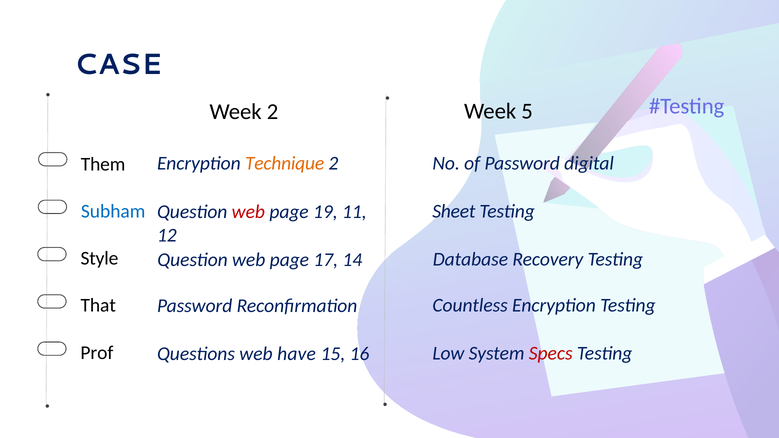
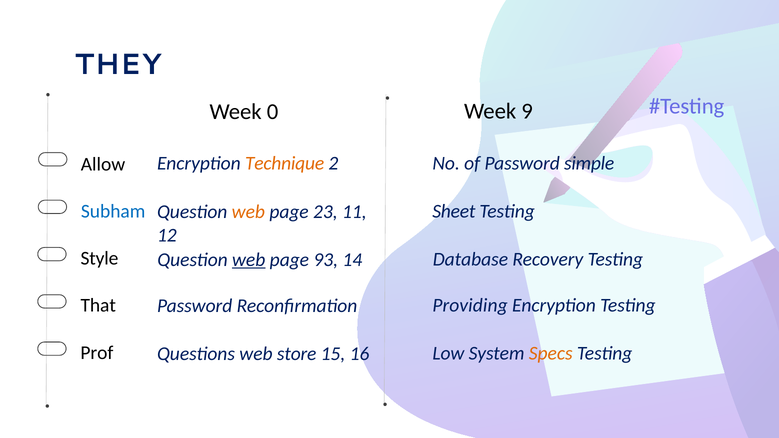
CASE: CASE -> THEY
5: 5 -> 9
Week 2: 2 -> 0
digital: digital -> simple
Them: Them -> Allow
web at (248, 212) colour: red -> orange
19: 19 -> 23
web at (249, 260) underline: none -> present
17: 17 -> 93
Countless: Countless -> Providing
Specs colour: red -> orange
have: have -> store
